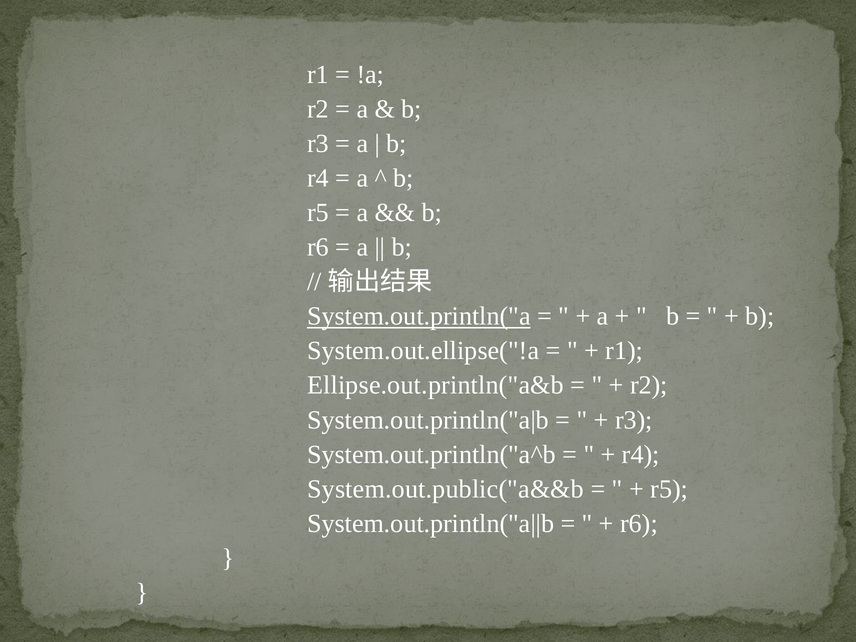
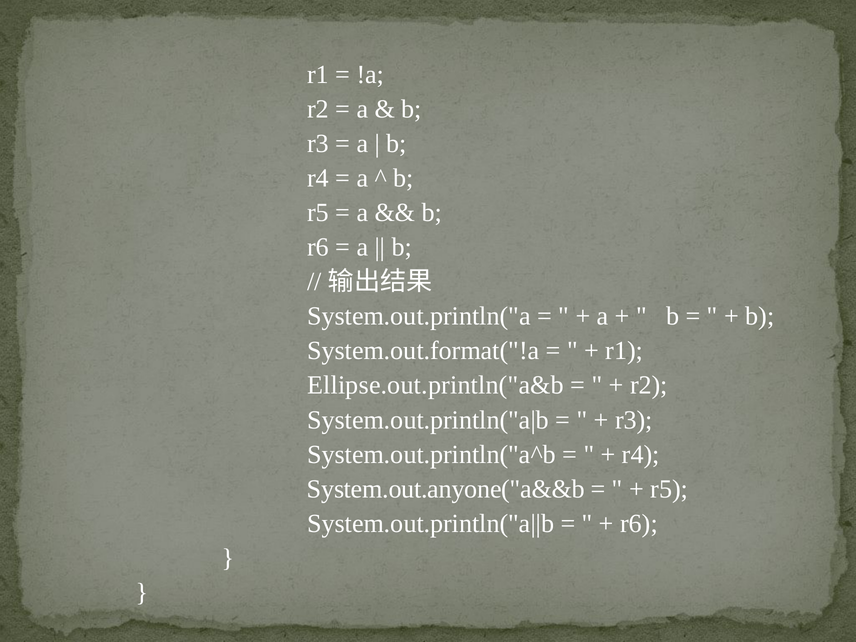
System.out.println("a underline: present -> none
System.out.ellipse("!a: System.out.ellipse("!a -> System.out.format("!a
System.out.public("a&&b: System.out.public("a&&b -> System.out.anyone("a&&b
